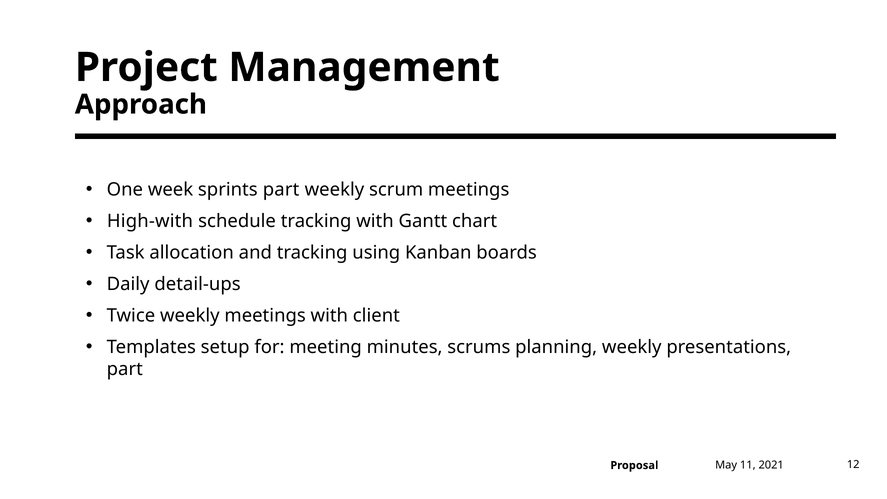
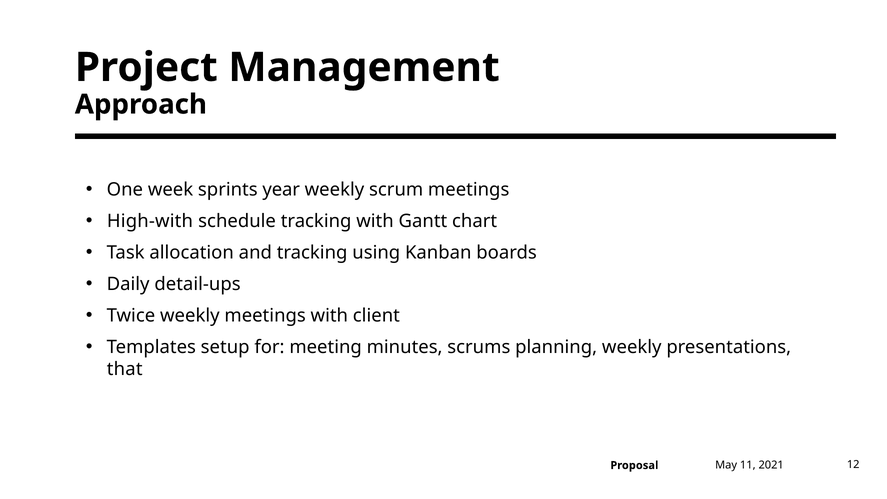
sprints part: part -> year
part at (125, 369): part -> that
